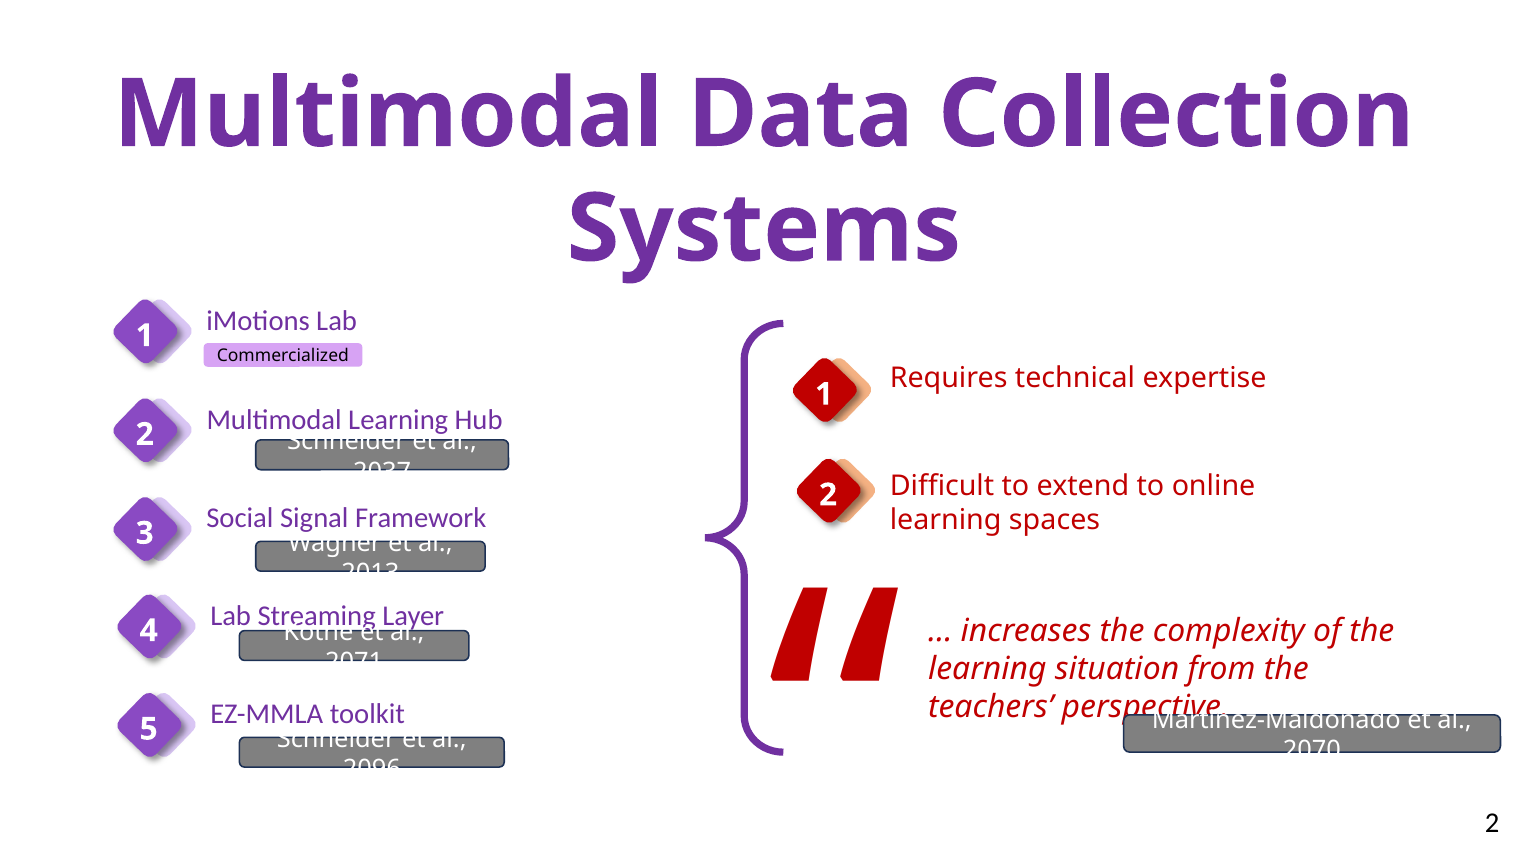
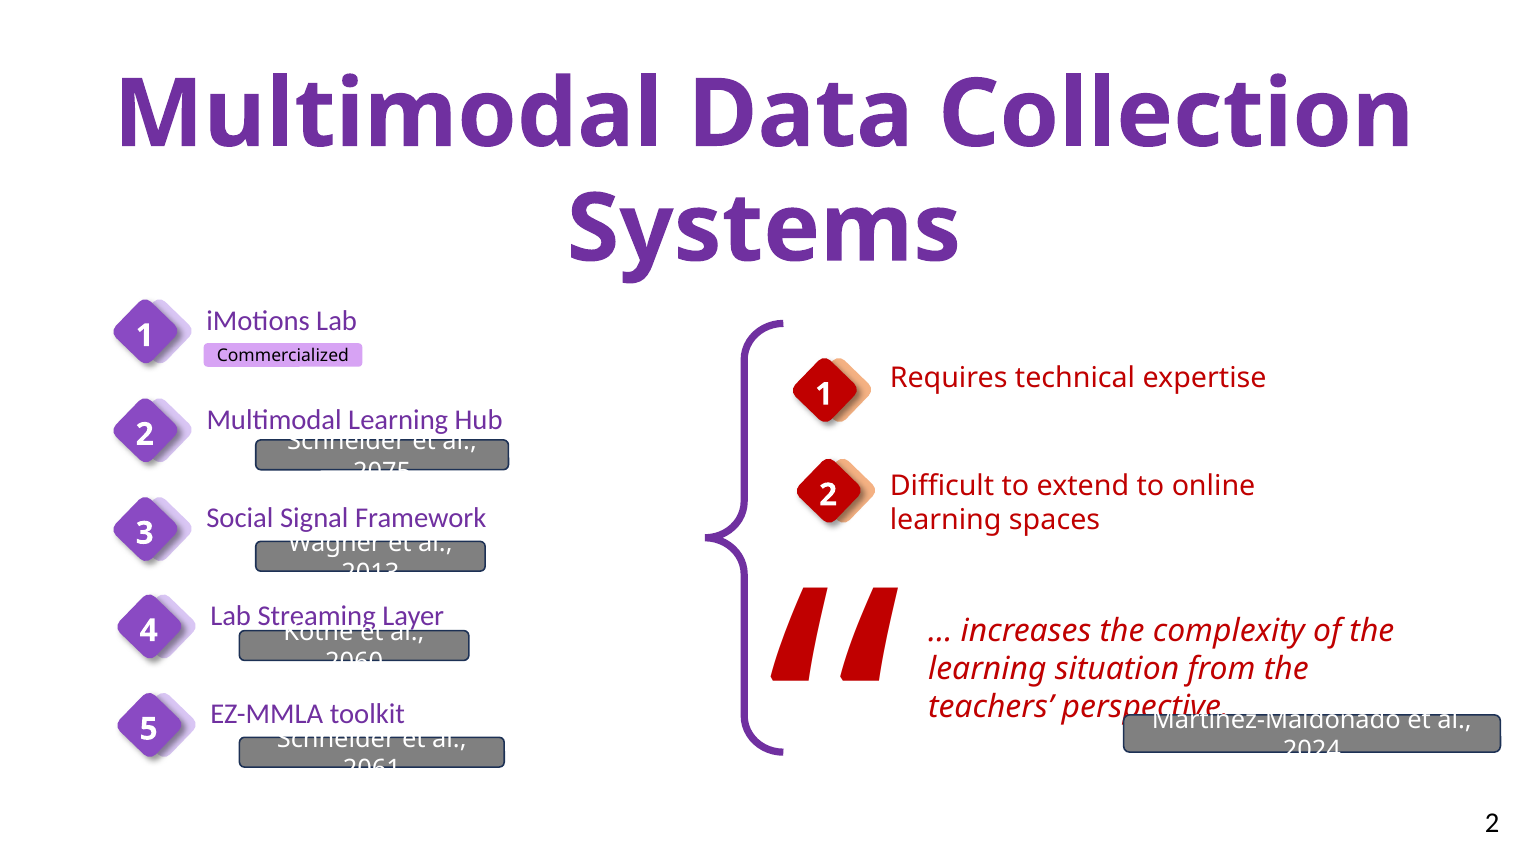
2037: 2037 -> 2075
2071: 2071 -> 2060
2070: 2070 -> 2024
2096: 2096 -> 2061
